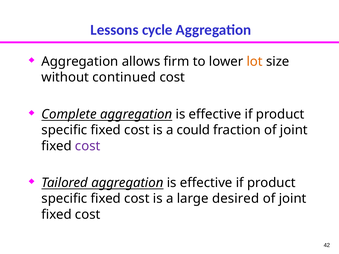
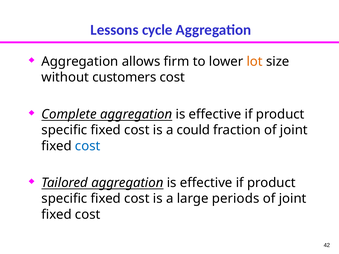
continued: continued -> customers
cost at (88, 146) colour: purple -> blue
desired: desired -> periods
